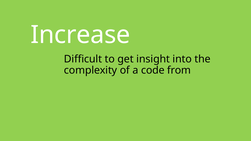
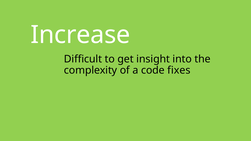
from: from -> fixes
